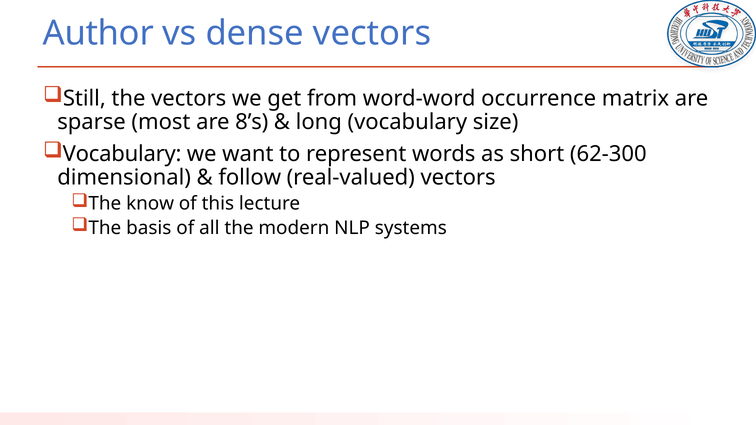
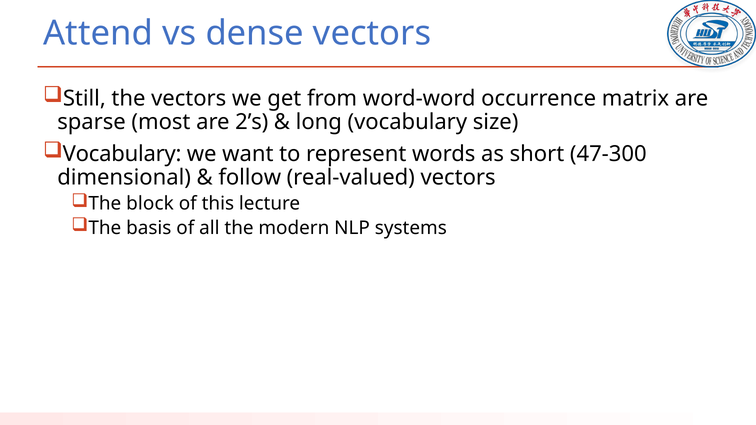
Author: Author -> Attend
8’s: 8’s -> 2’s
62-300: 62-300 -> 47-300
know: know -> block
